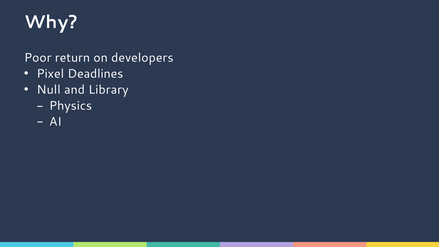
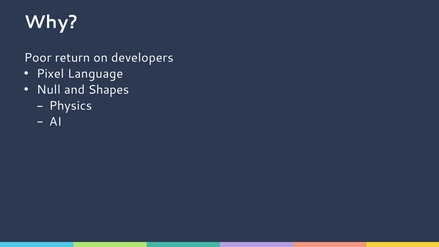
Deadlines: Deadlines -> Language
Library: Library -> Shapes
